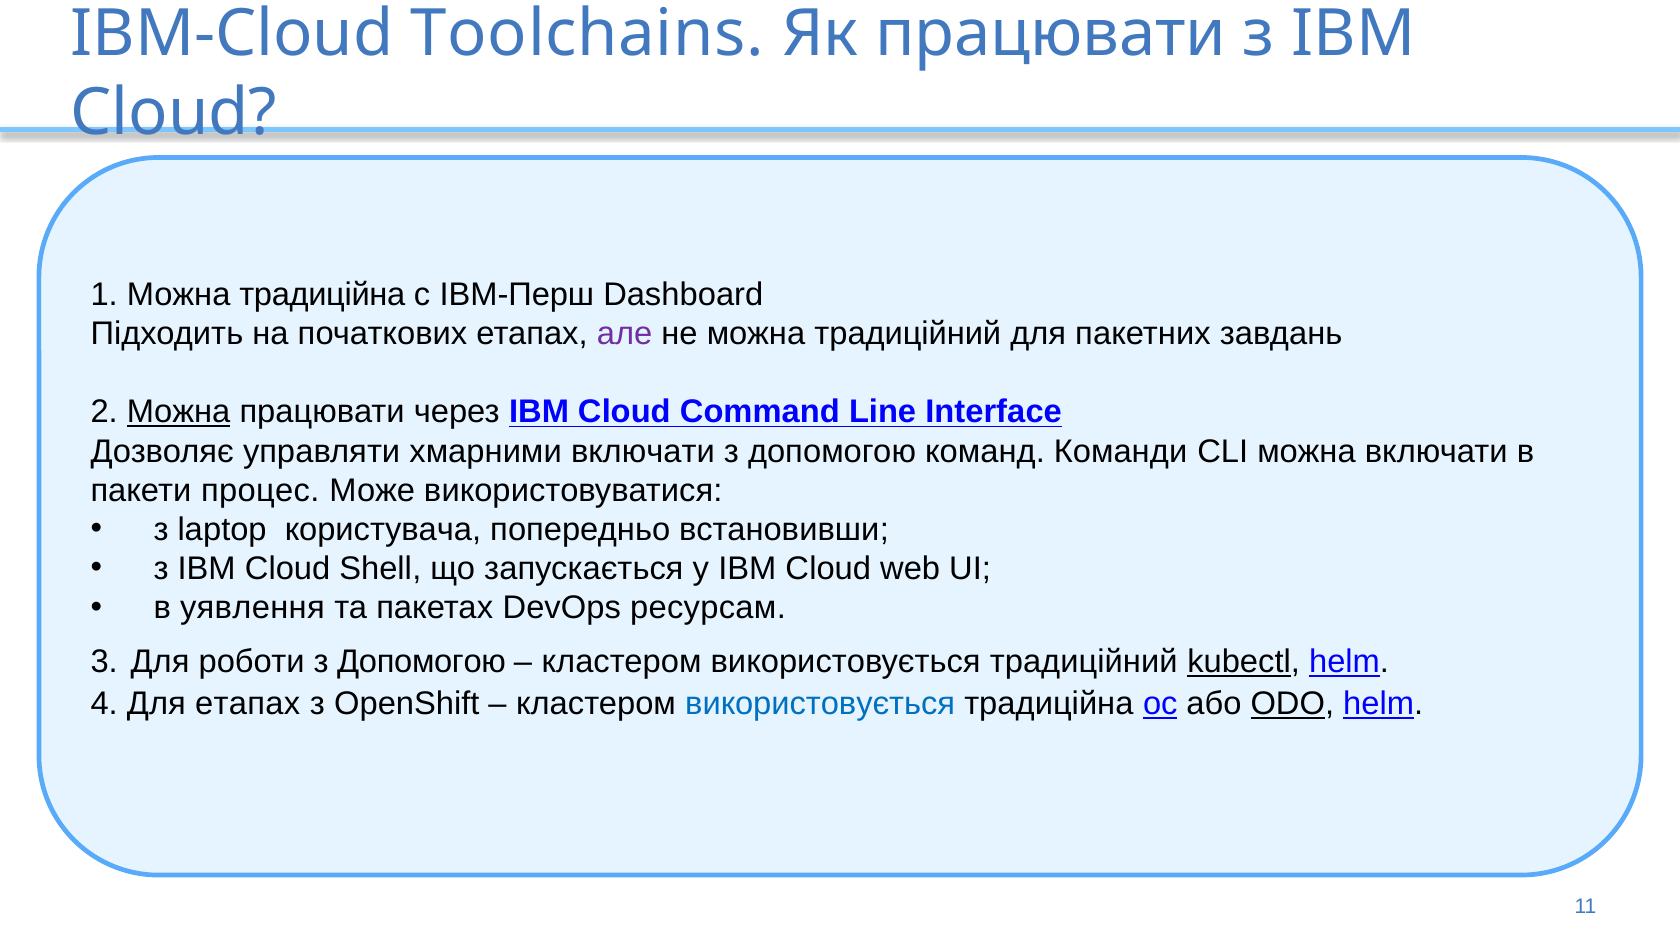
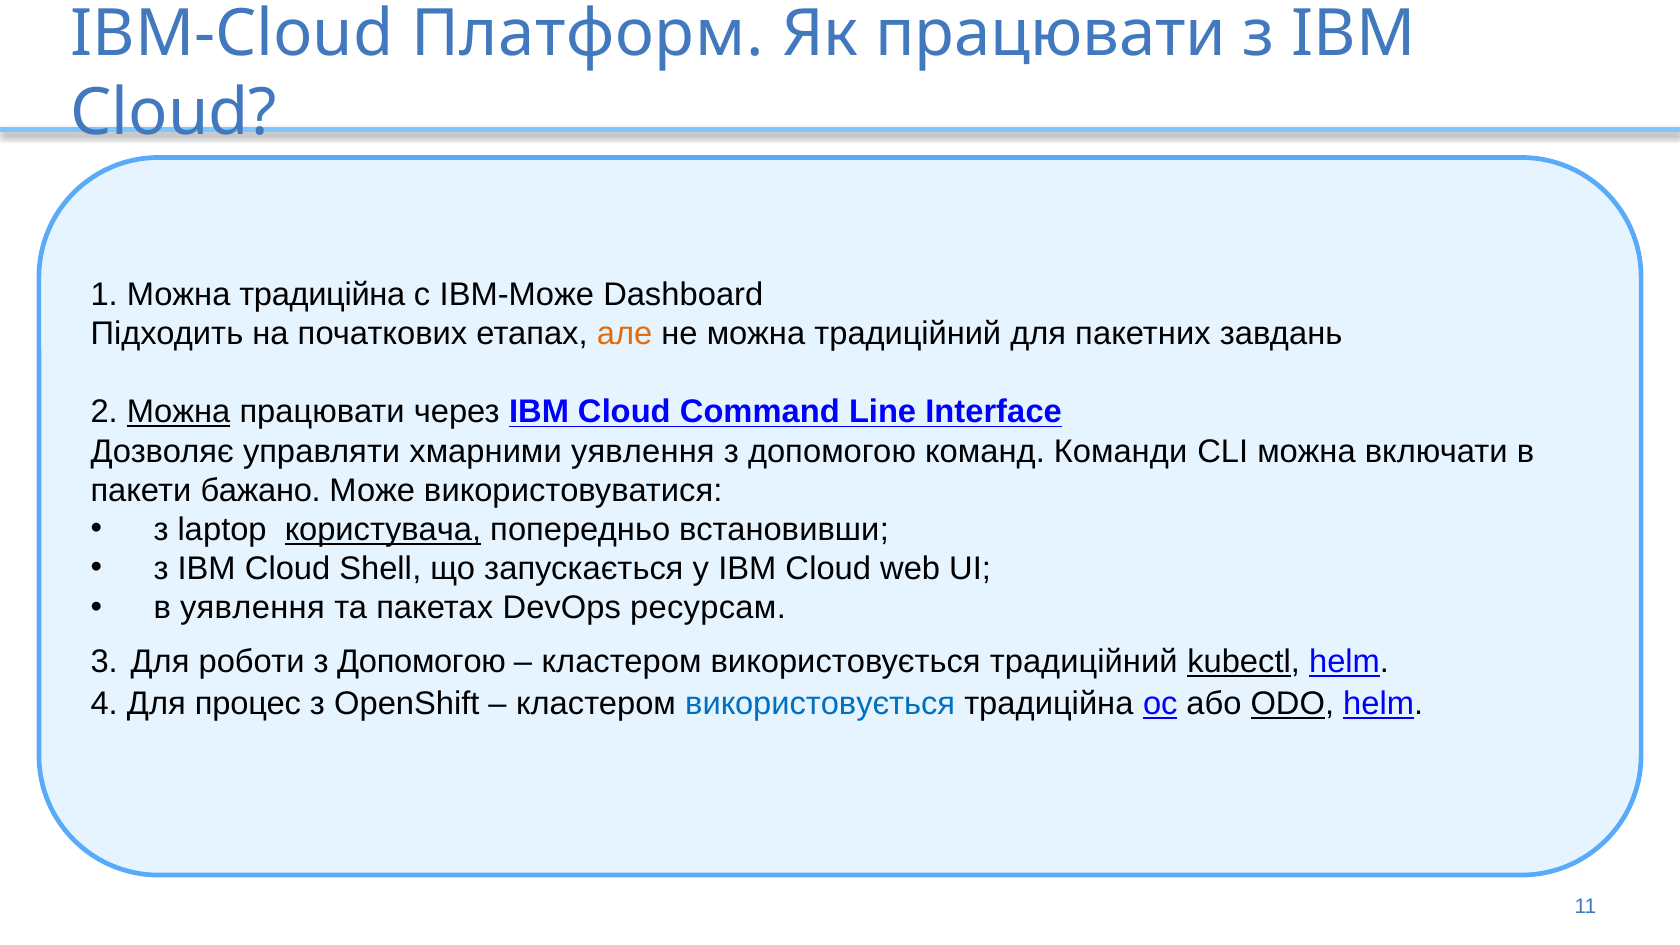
Toolchains: Toolchains -> Платформ
IBM-Перш: IBM-Перш -> IBM-Може
але colour: purple -> orange
хмарними включати: включати -> уявлення
процес: процес -> бажано
користувача underline: none -> present
Для етапах: етапах -> процес
